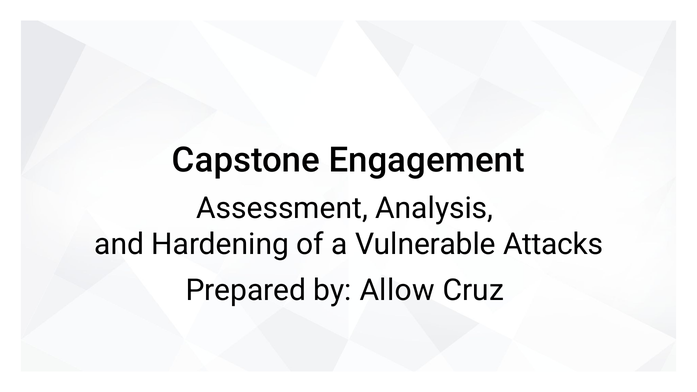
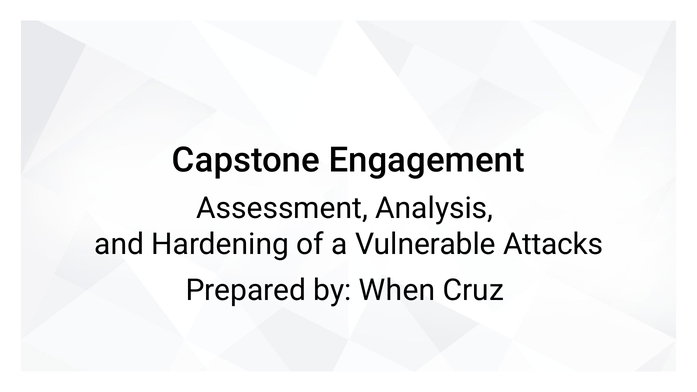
Allow: Allow -> When
